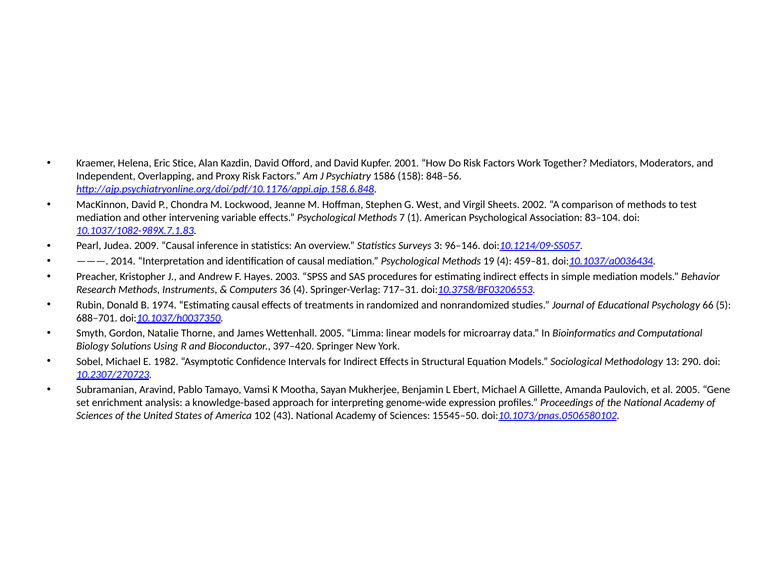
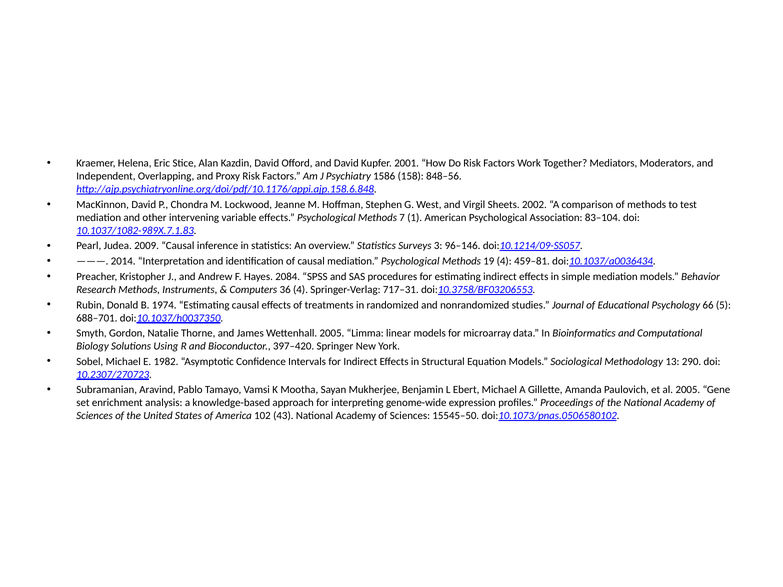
2003: 2003 -> 2084
